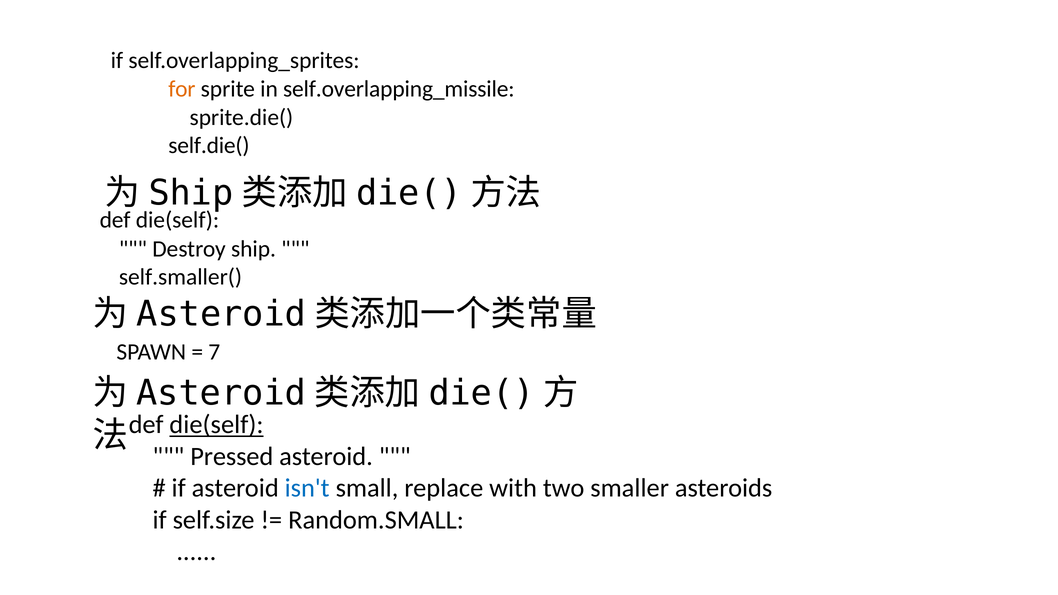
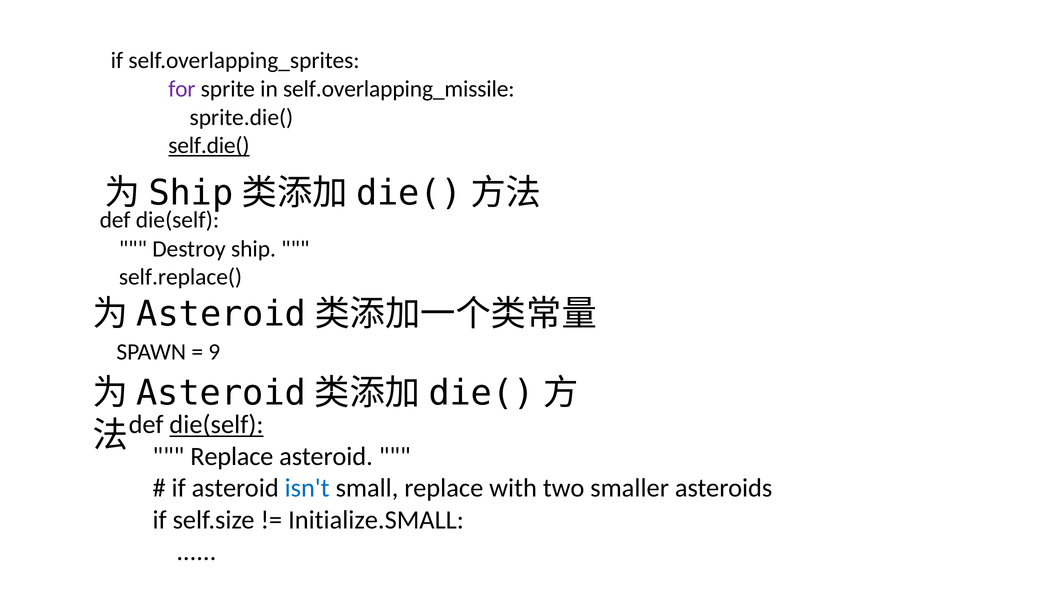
for colour: orange -> purple
self.die( underline: none -> present
self.smaller(: self.smaller( -> self.replace(
7: 7 -> 9
Pressed at (232, 457): Pressed -> Replace
Random.SMALL: Random.SMALL -> Initialize.SMALL
